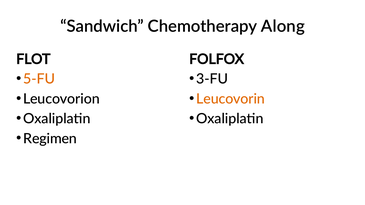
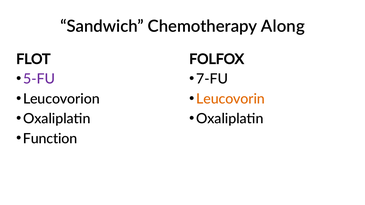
5-FU colour: orange -> purple
3-FU: 3-FU -> 7-FU
Regimen: Regimen -> Function
